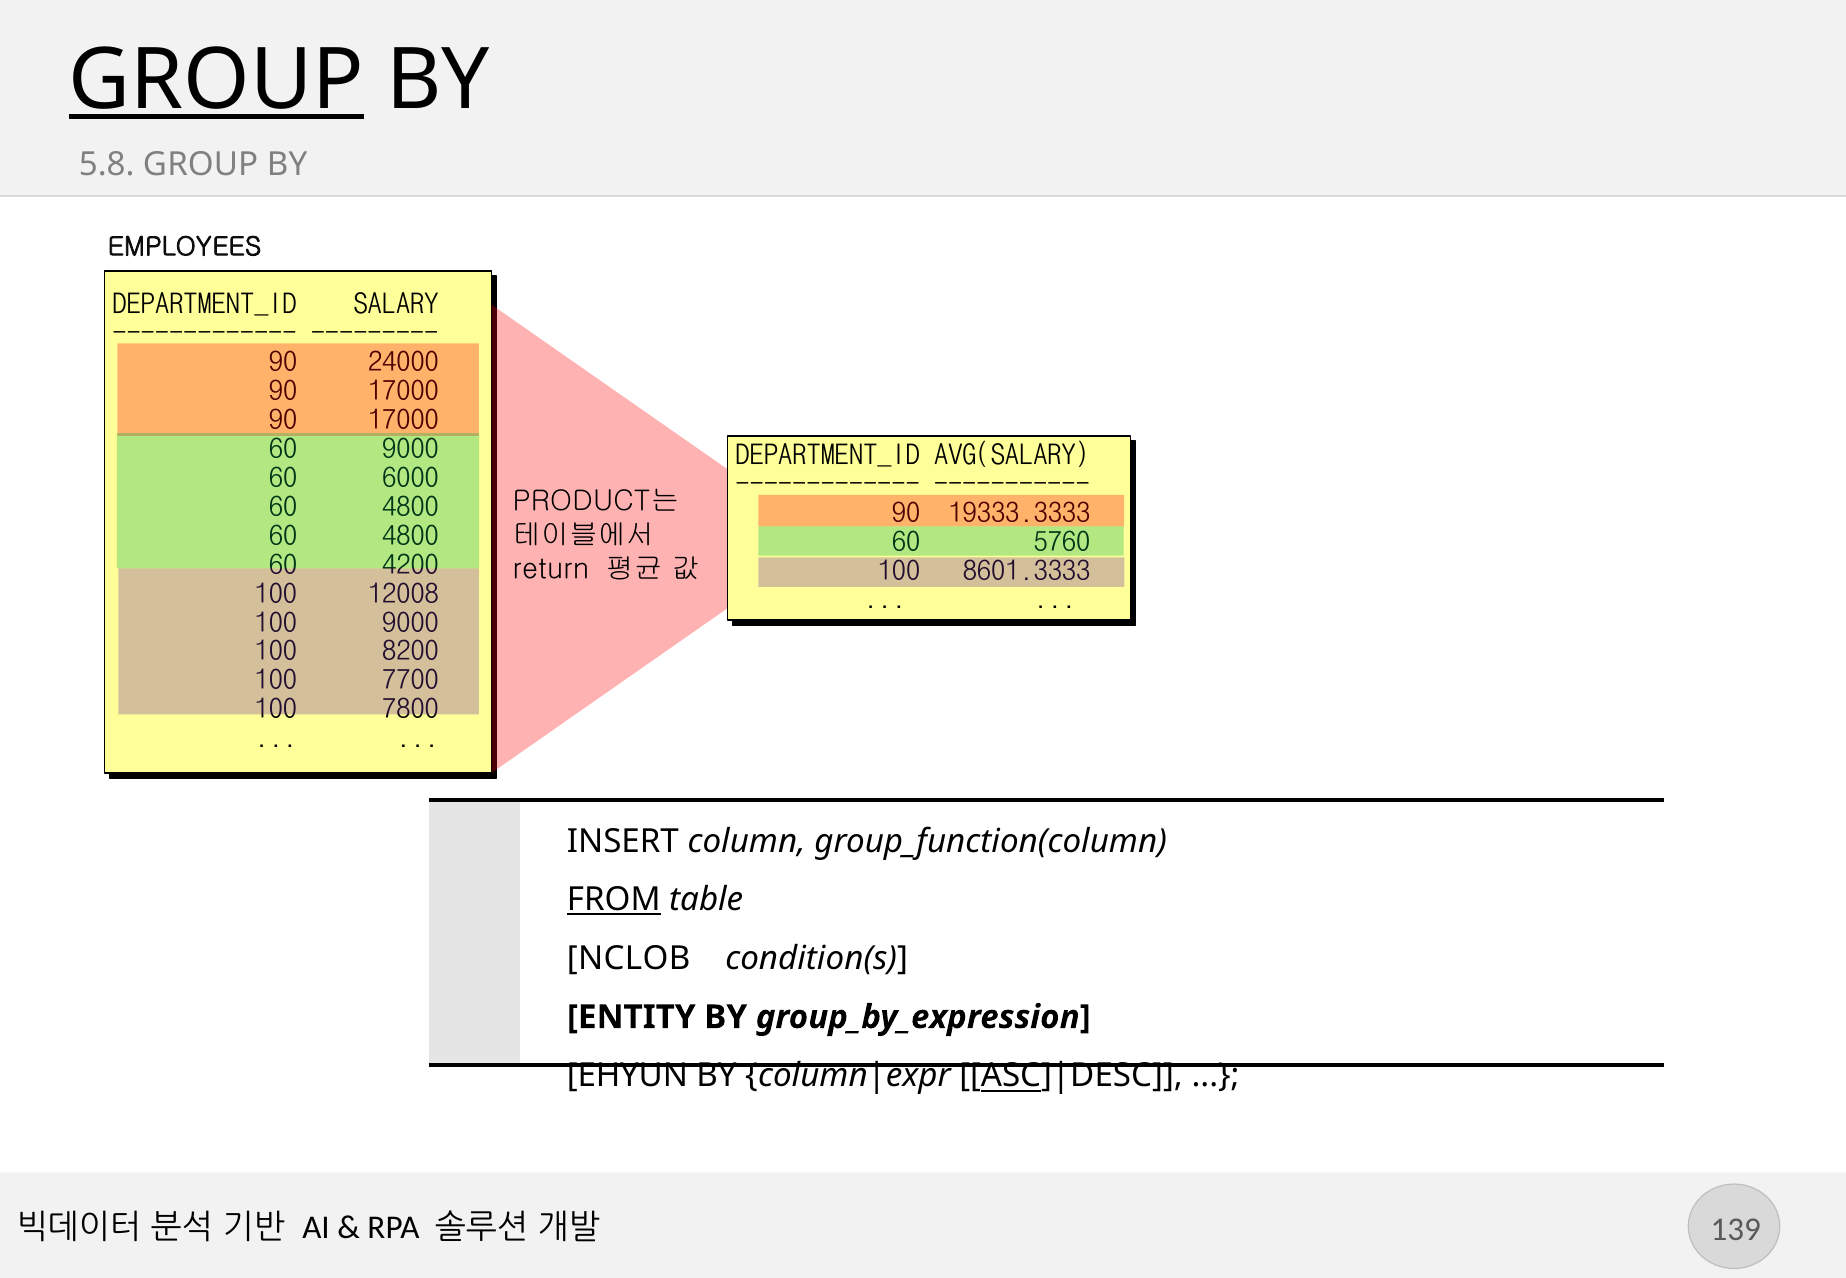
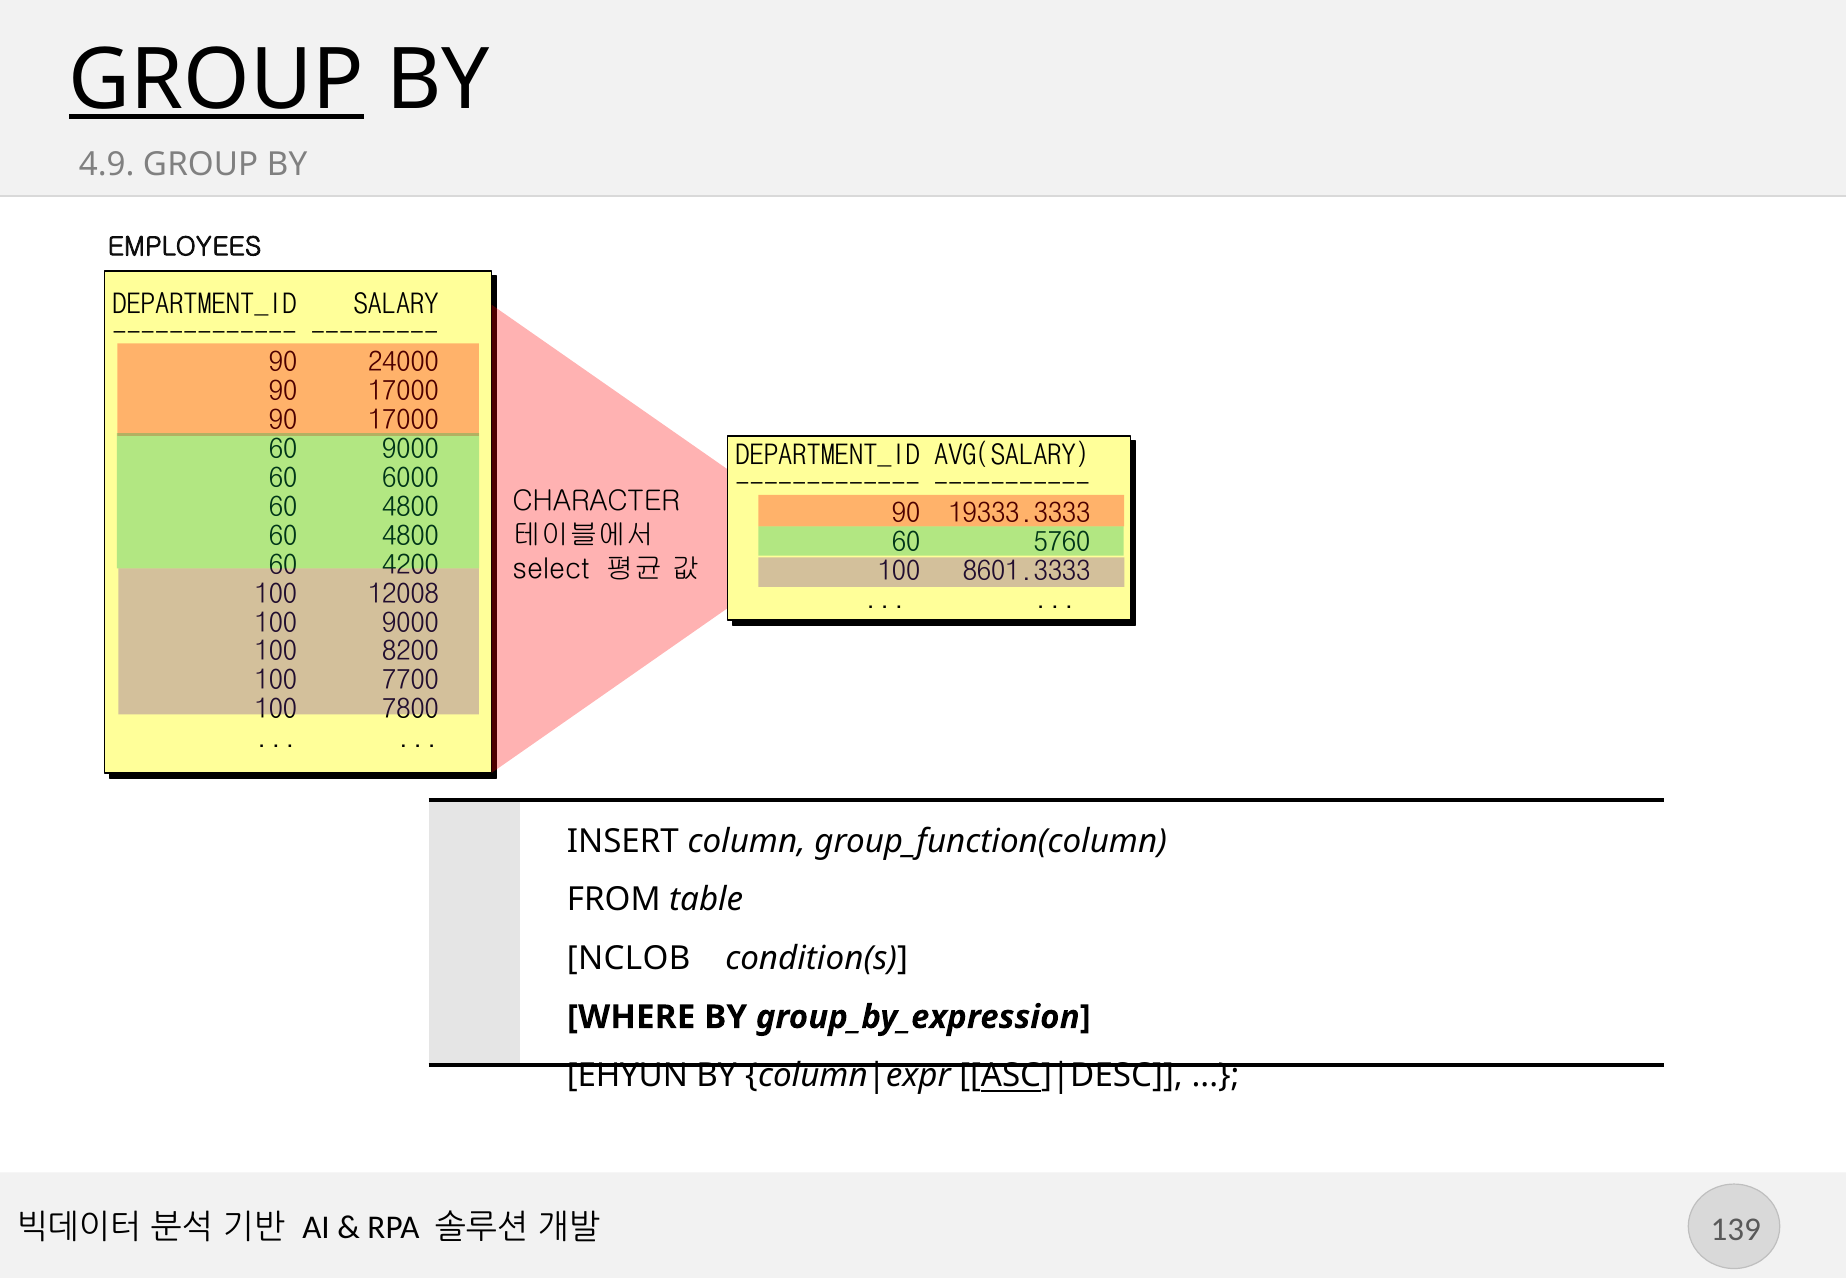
5.8: 5.8 -> 4.9
PRODUCT는: PRODUCT는 -> CHARACTER
return: return -> select
FROM underline: present -> none
ENTITY: ENTITY -> WHERE
